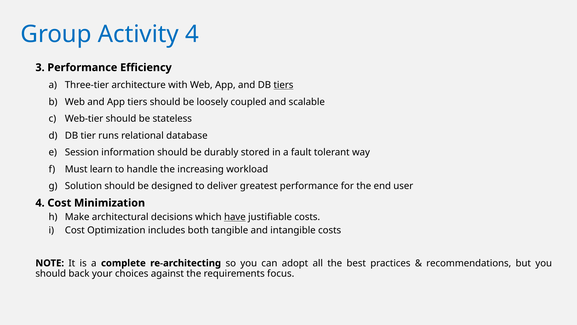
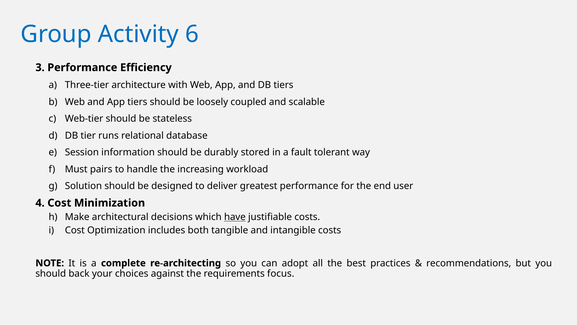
Activity 4: 4 -> 6
tiers at (283, 85) underline: present -> none
learn: learn -> pairs
